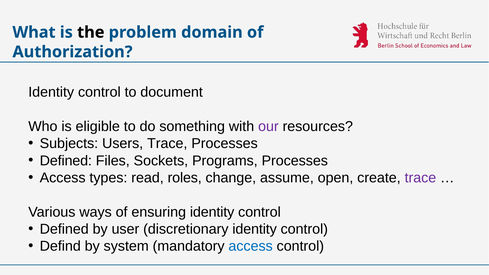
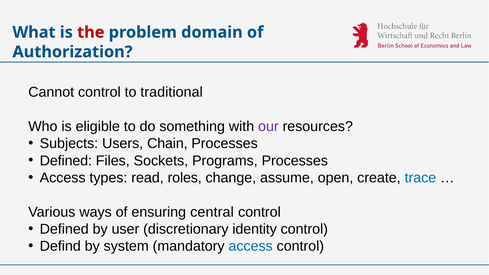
the colour: black -> red
Identity at (51, 92): Identity -> Cannot
document: document -> traditional
Users Trace: Trace -> Chain
trace at (420, 178) colour: purple -> blue
ensuring identity: identity -> central
